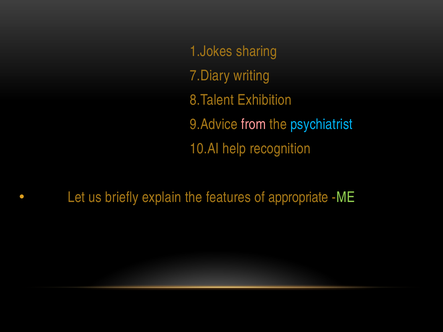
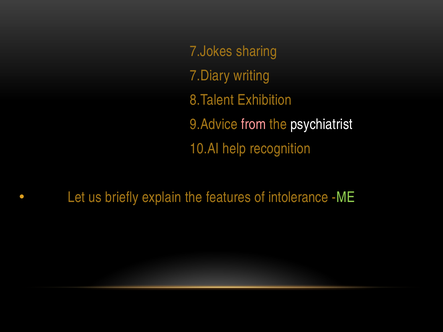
1.Jokes: 1.Jokes -> 7.Jokes
psychiatrist colour: light blue -> white
appropriate: appropriate -> intolerance
